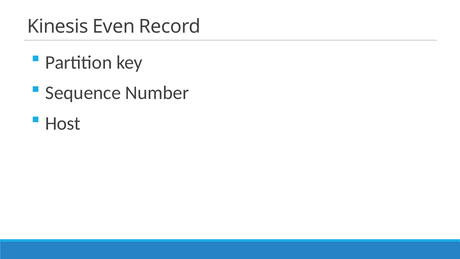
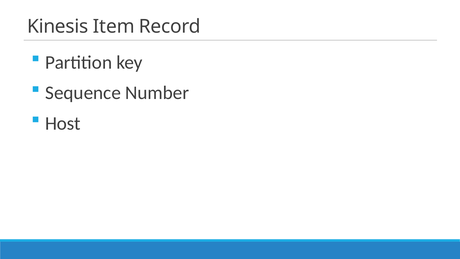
Even: Even -> Item
